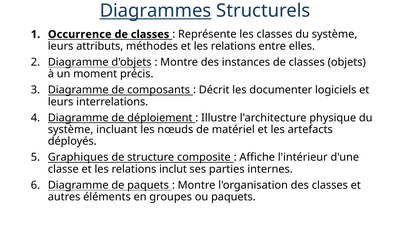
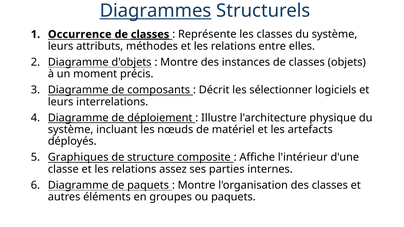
classes at (150, 34) underline: none -> present
documenter: documenter -> sélectionner
inclut: inclut -> assez
